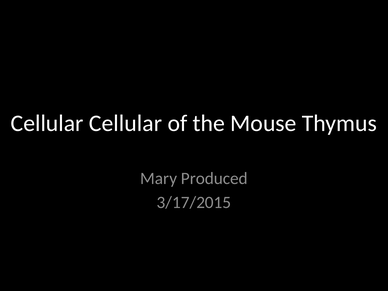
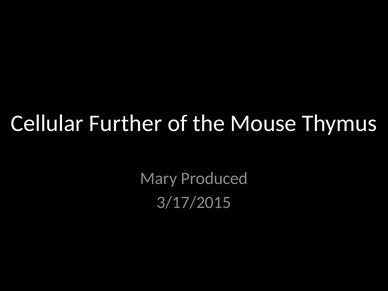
Cellular Cellular: Cellular -> Further
